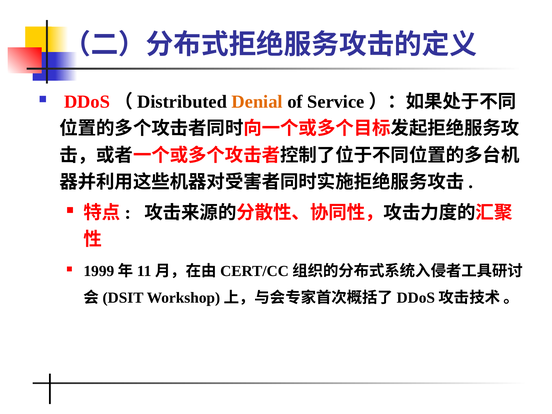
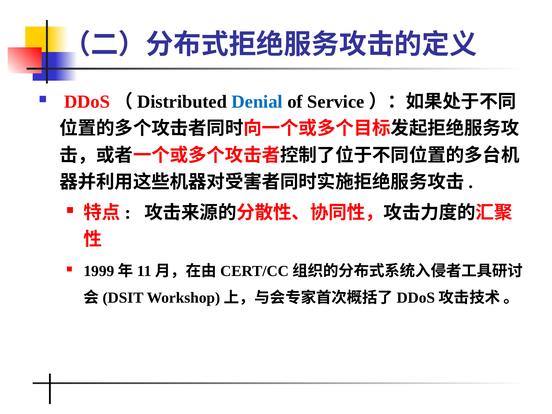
Denial colour: orange -> blue
